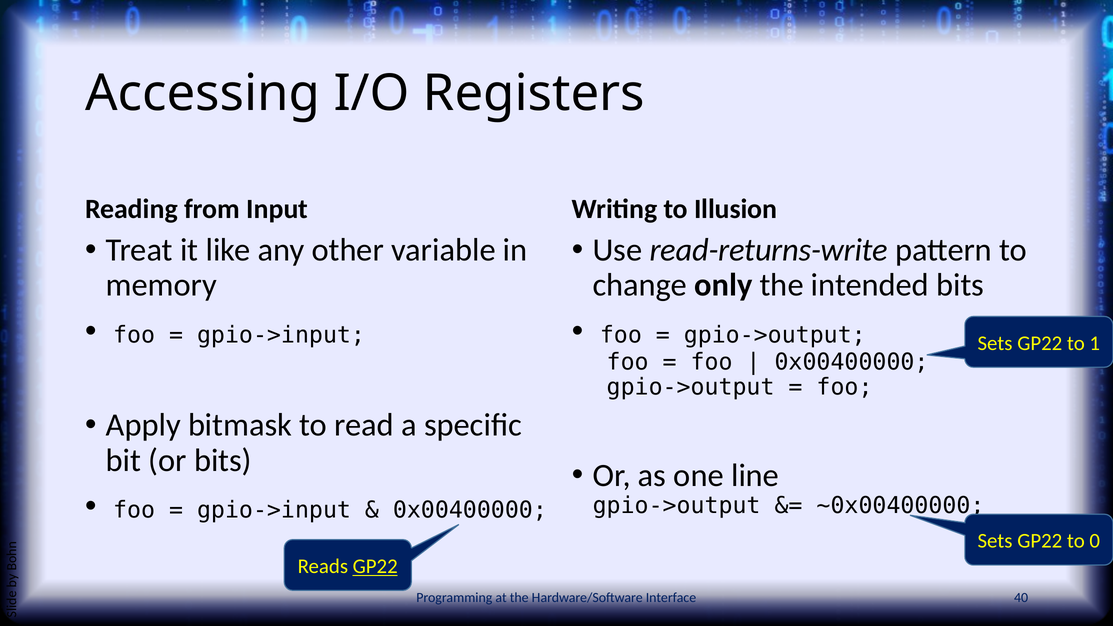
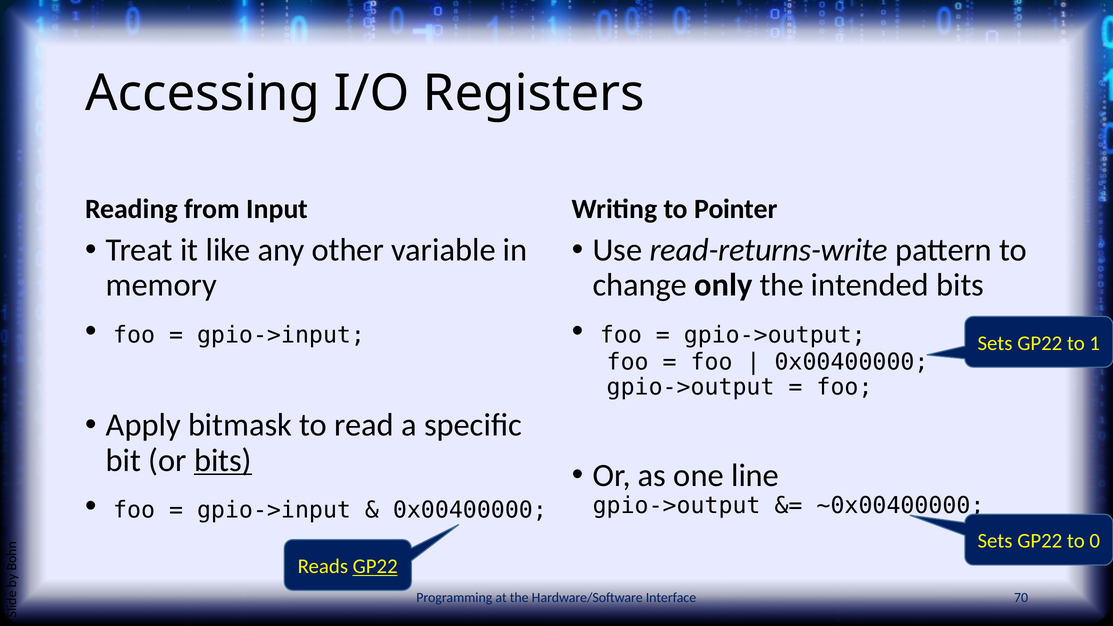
Illusion: Illusion -> Pointer
bits at (223, 460) underline: none -> present
40: 40 -> 70
